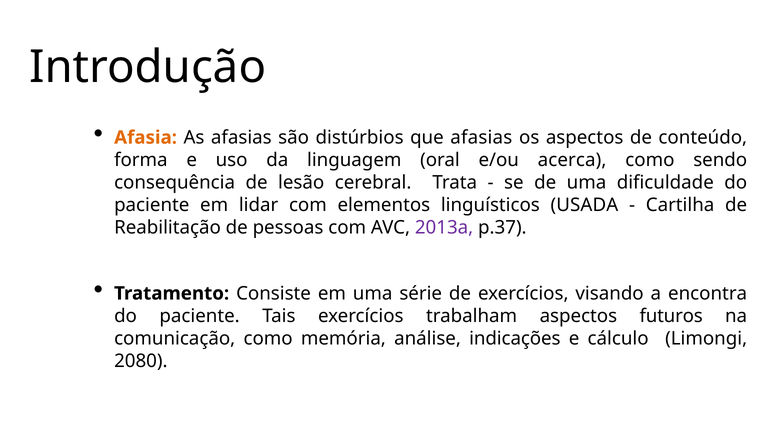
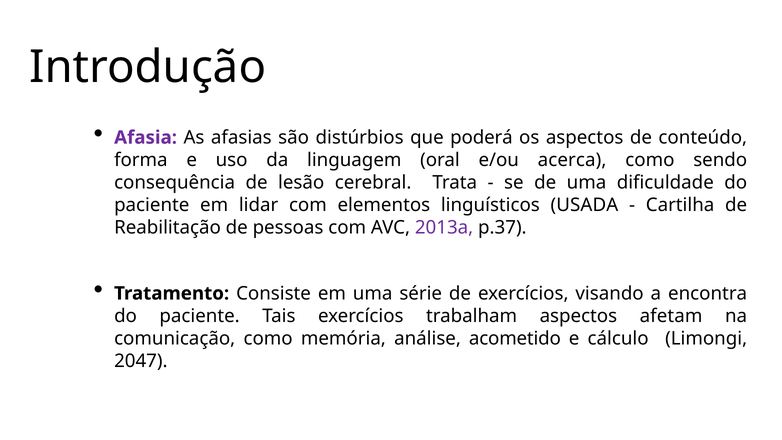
Afasia colour: orange -> purple
que afasias: afasias -> poderá
futuros: futuros -> afetam
indicações: indicações -> acometido
2080: 2080 -> 2047
